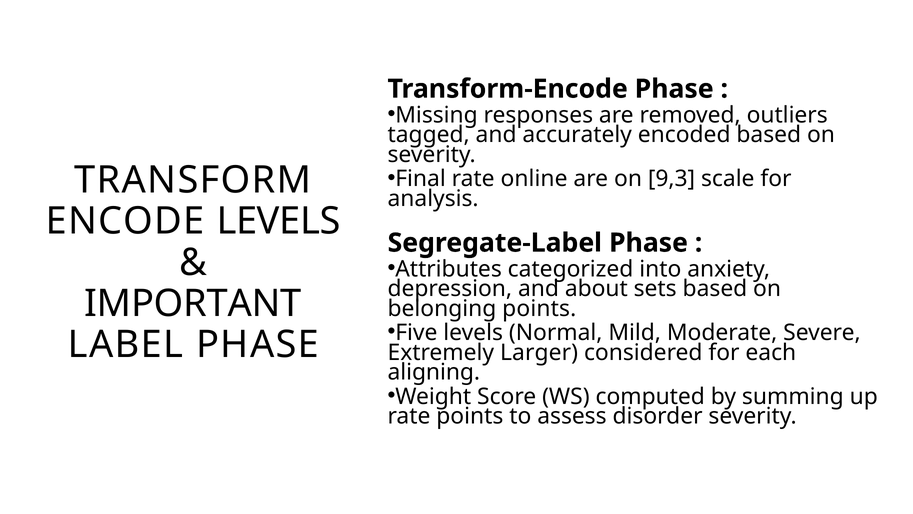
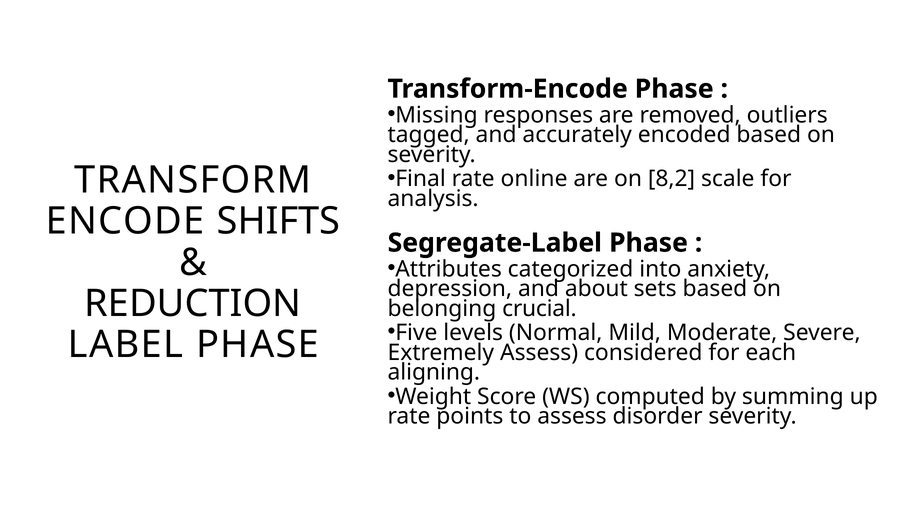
9,3: 9,3 -> 8,2
ENCODE LEVELS: LEVELS -> SHIFTS
IMPORTANT: IMPORTANT -> REDUCTION
belonging points: points -> crucial
Extremely Larger: Larger -> Assess
